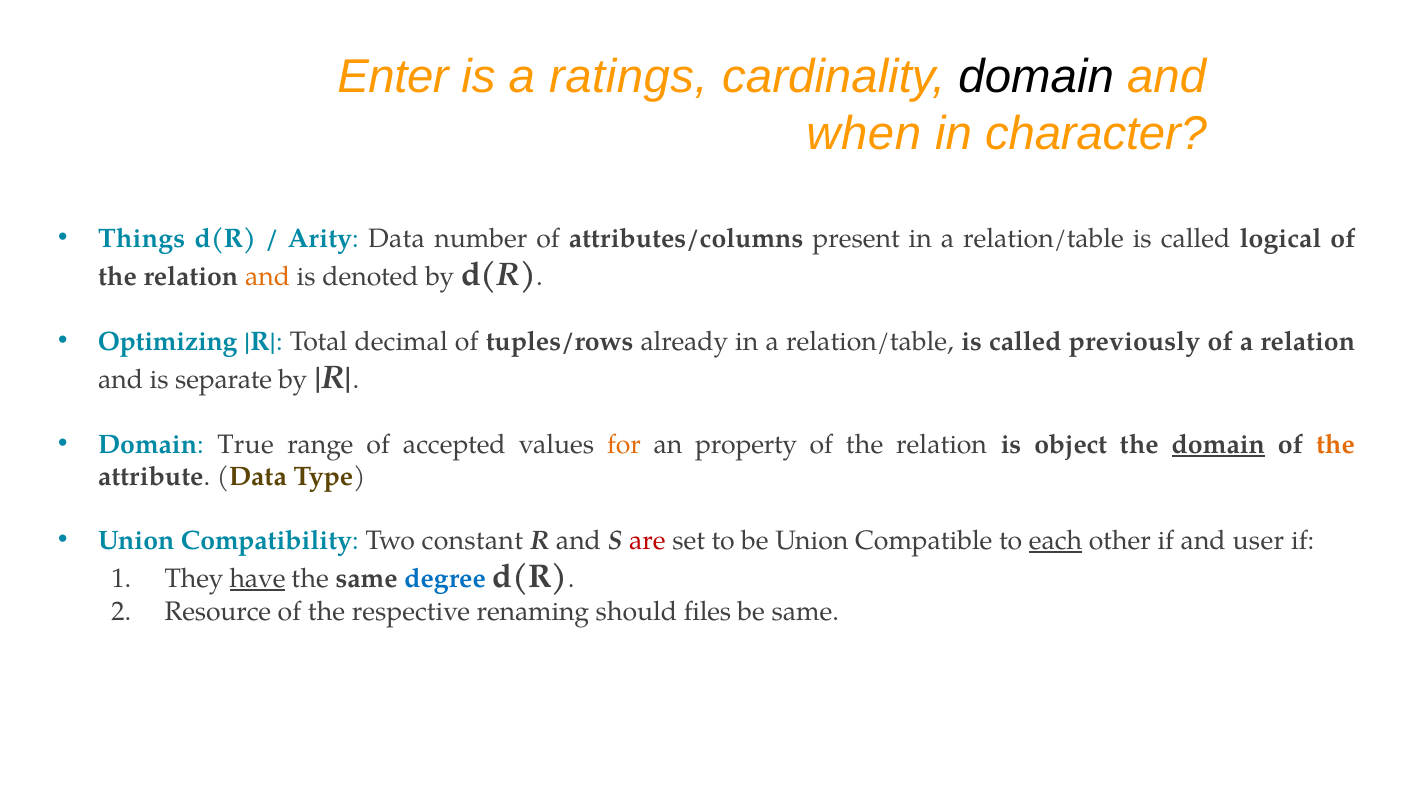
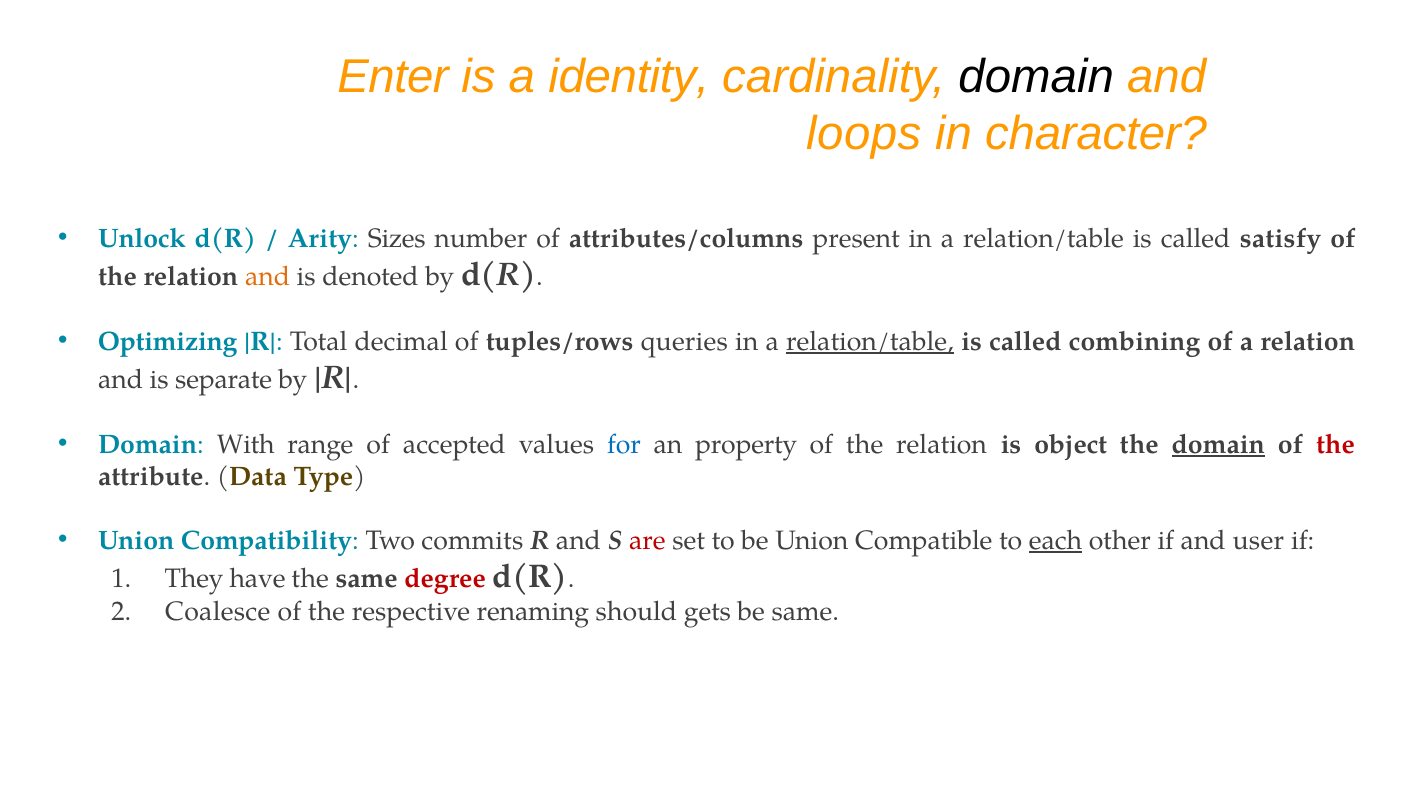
ratings: ratings -> identity
when: when -> loops
Things: Things -> Unlock
Arity Data: Data -> Sizes
logical: logical -> satisfy
already: already -> queries
relation/table at (870, 341) underline: none -> present
previously: previously -> combining
True: True -> With
for colour: orange -> blue
the at (1336, 445) colour: orange -> red
constant: constant -> commits
have underline: present -> none
degree colour: blue -> red
Resource: Resource -> Coalesce
files: files -> gets
